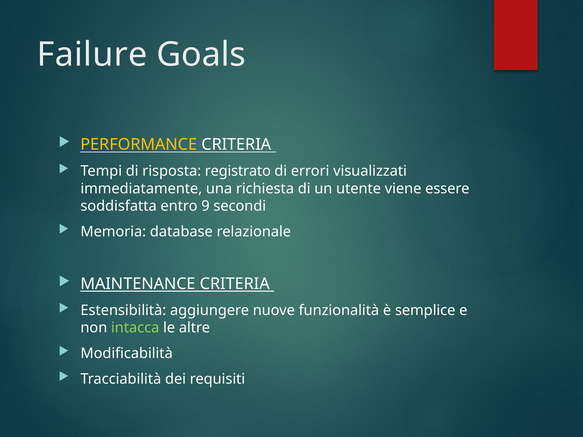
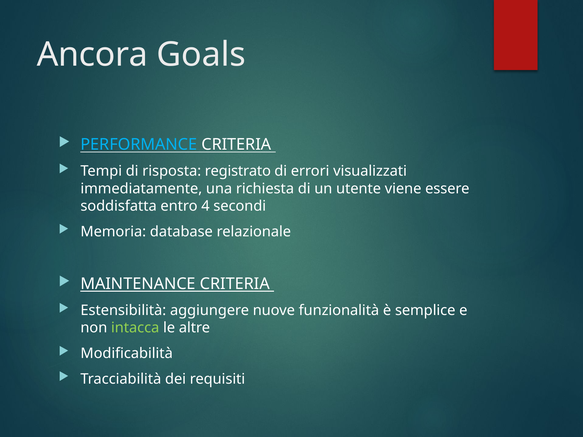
Failure: Failure -> Ancora
PERFORMANCE colour: yellow -> light blue
9: 9 -> 4
